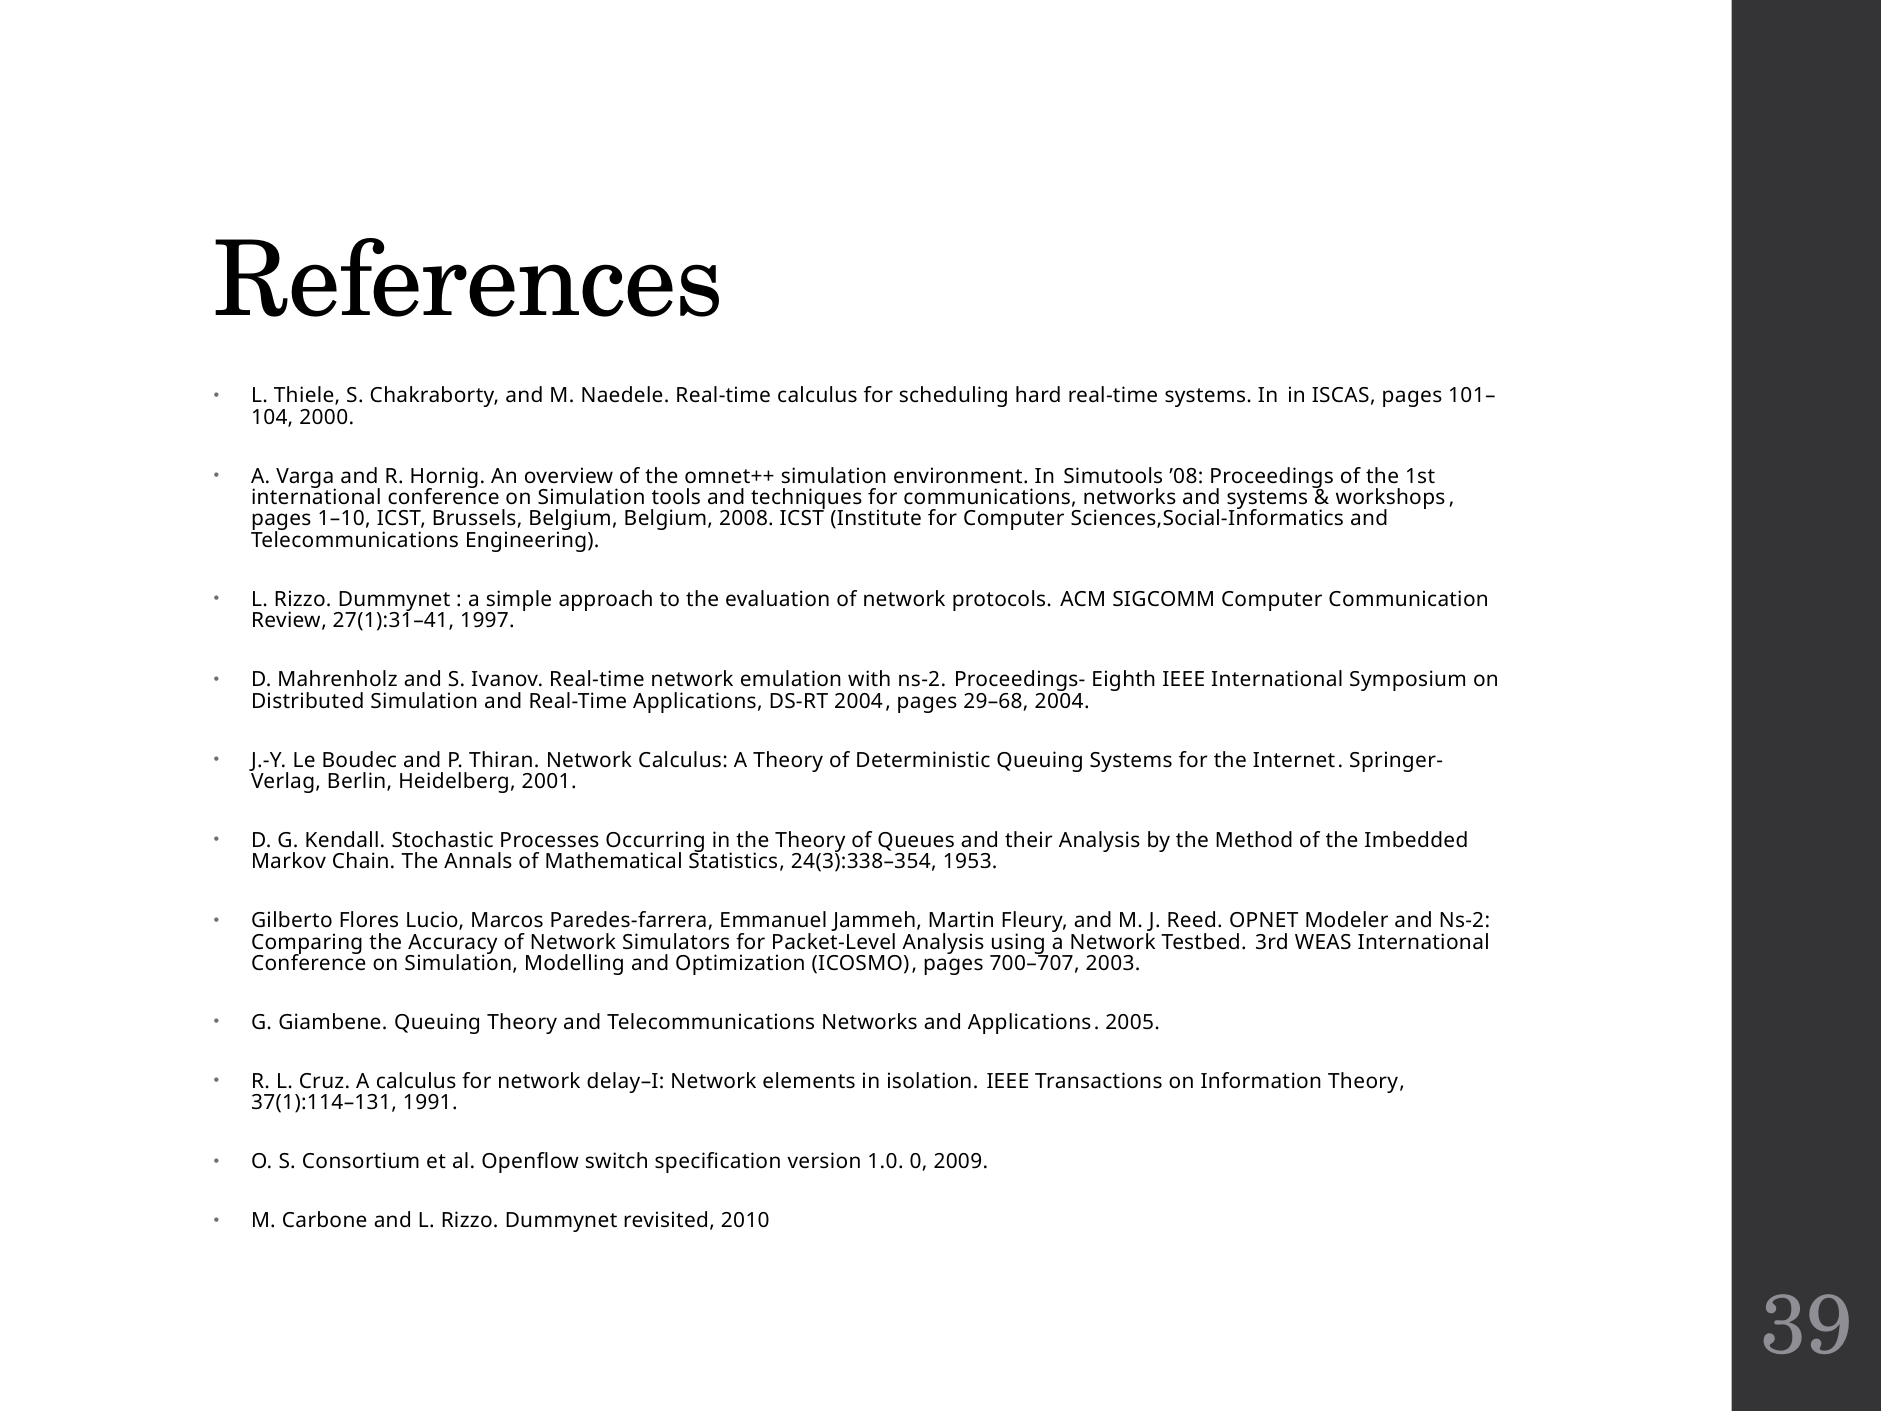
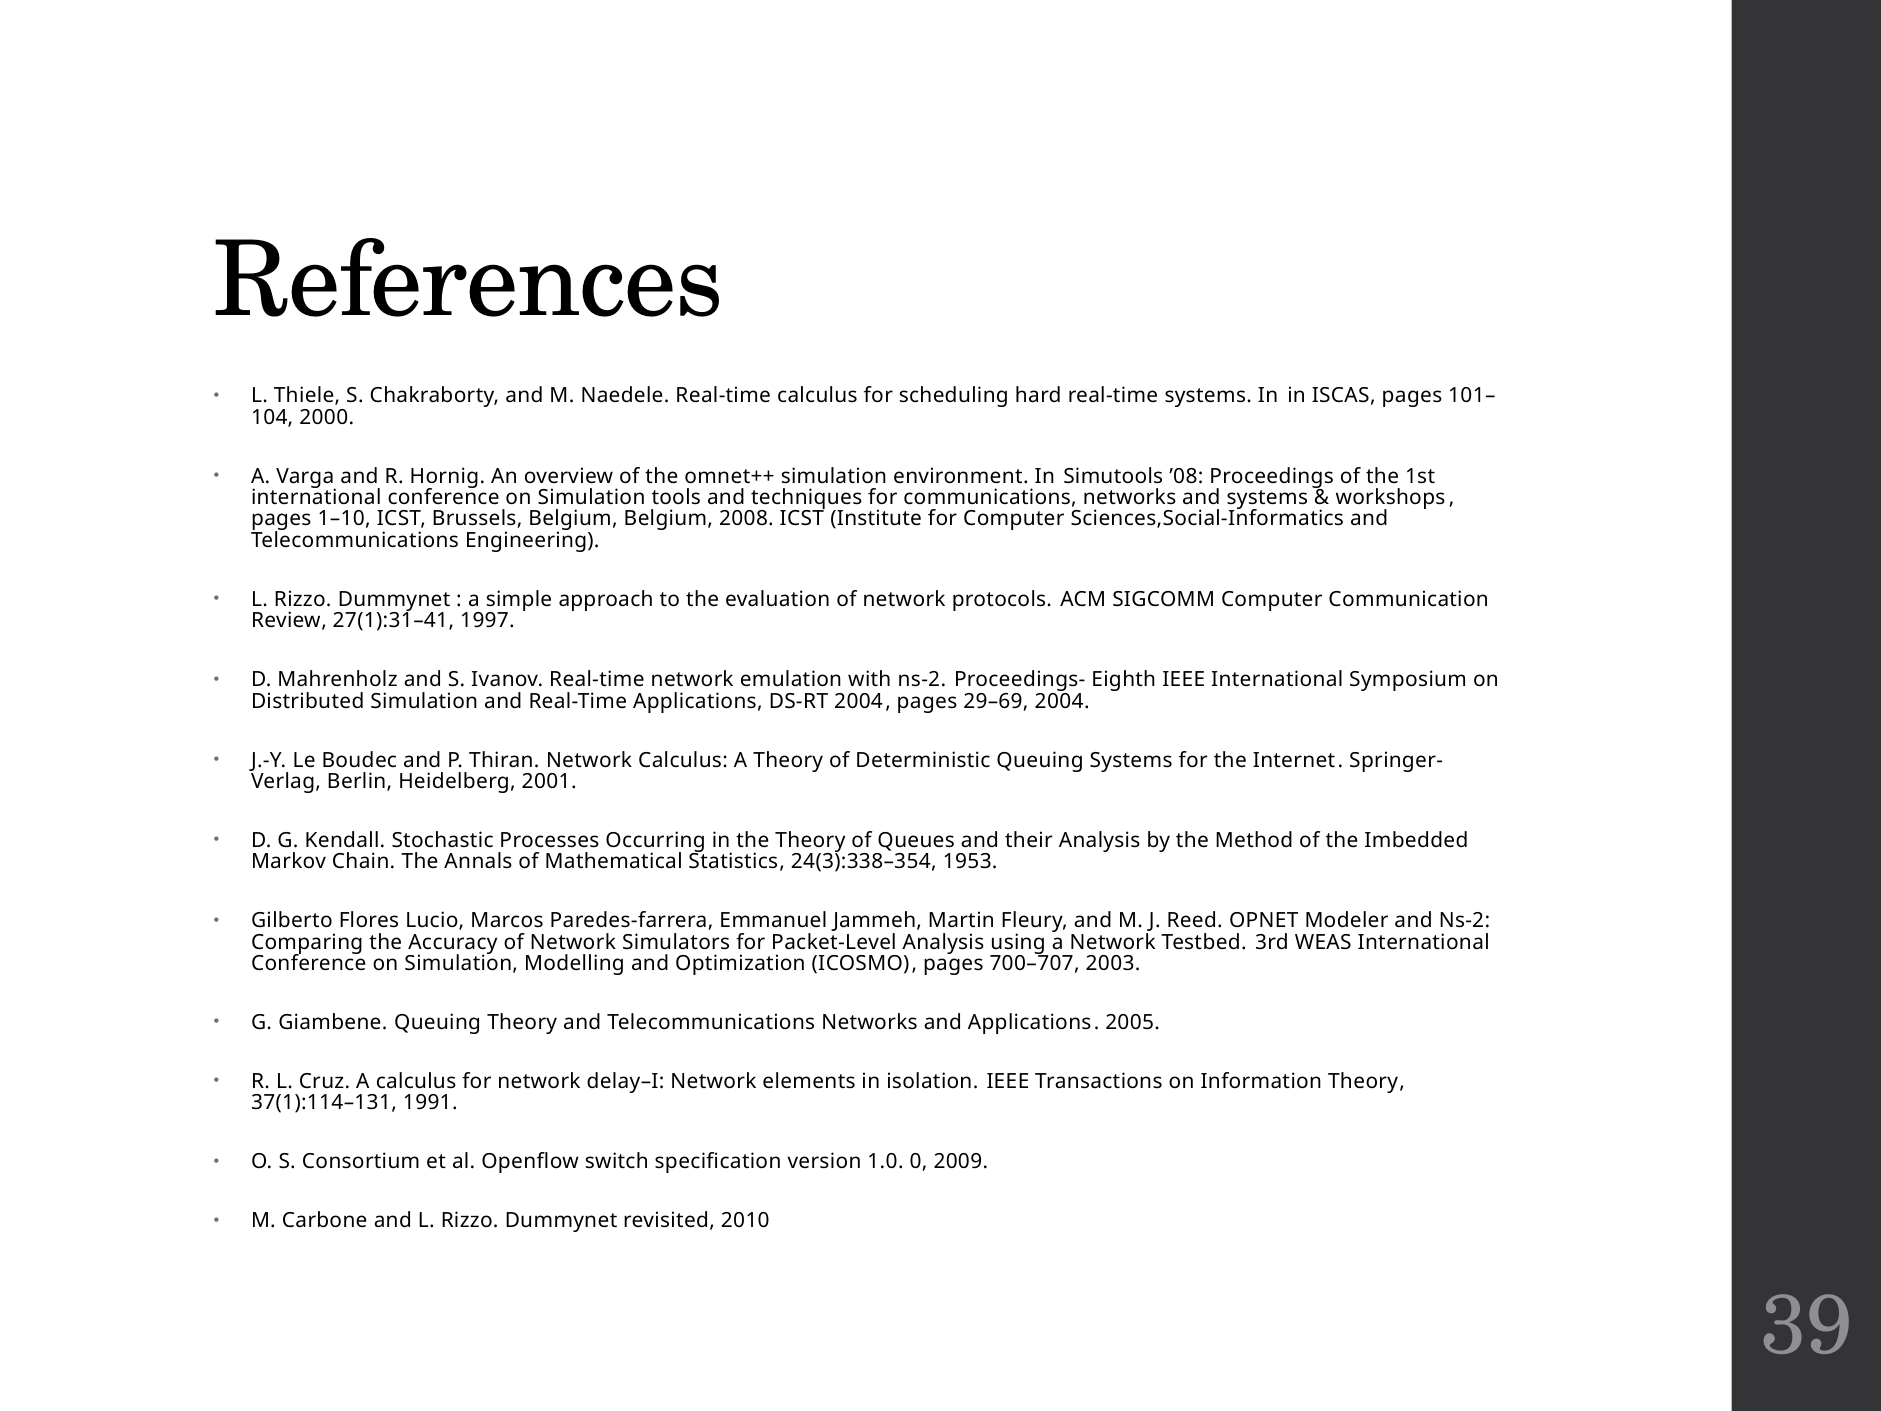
29–68: 29–68 -> 29–69
